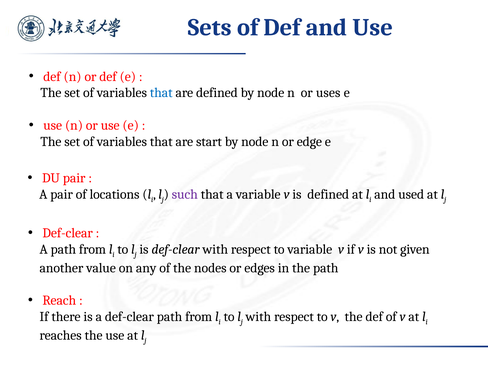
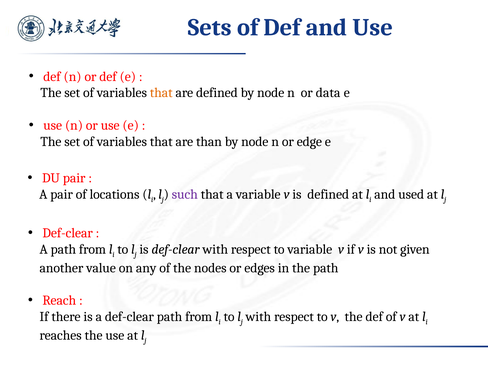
that at (161, 93) colour: blue -> orange
uses: uses -> data
start: start -> than
